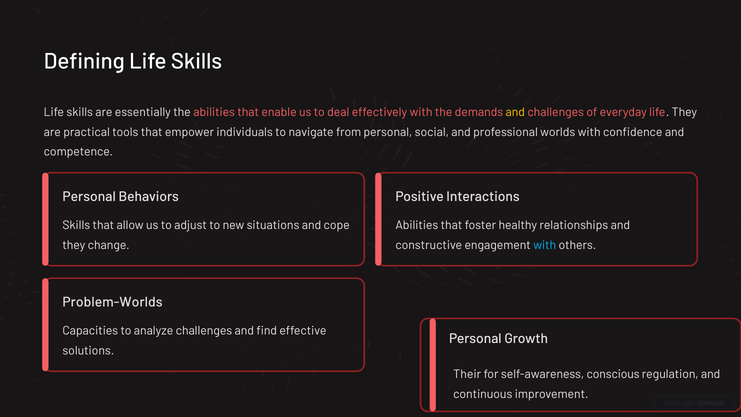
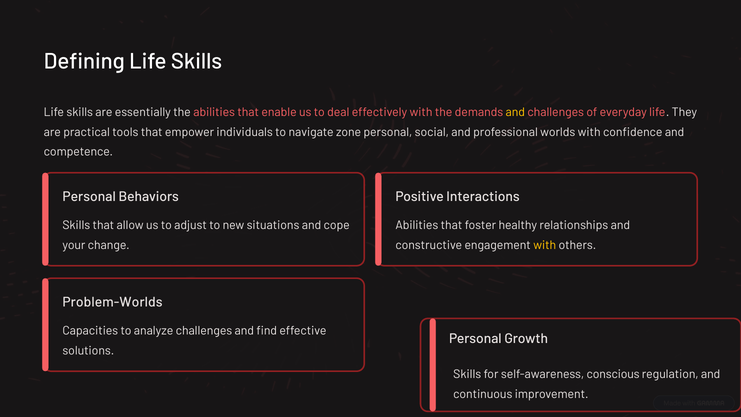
from: from -> zone
they at (74, 245): they -> your
with at (545, 245) colour: light blue -> yellow
Their at (467, 374): Their -> Skills
